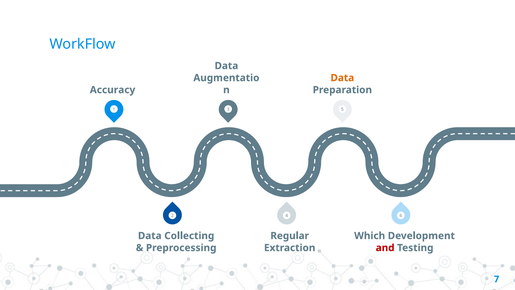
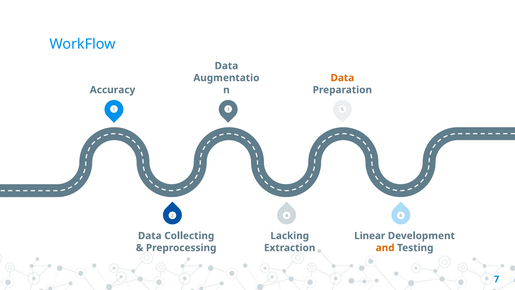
Regular: Regular -> Lacking
Which: Which -> Linear
and colour: red -> orange
